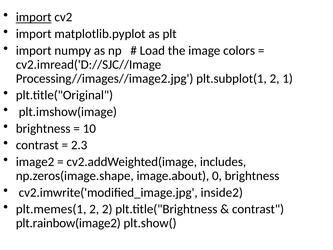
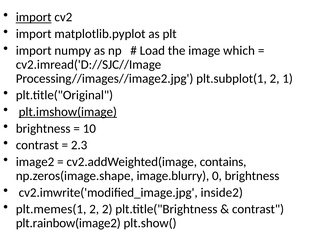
colors: colors -> which
plt.imshow(image underline: none -> present
includes: includes -> contains
image.about: image.about -> image.blurry
